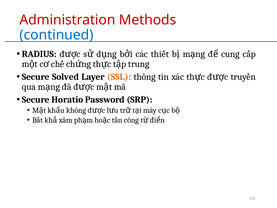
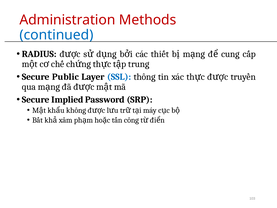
Solved: Solved -> Public
SSL colour: orange -> blue
Horatio: Horatio -> Implied
